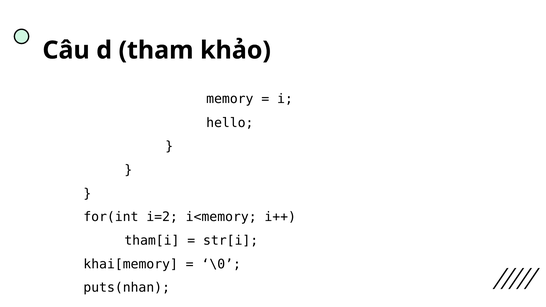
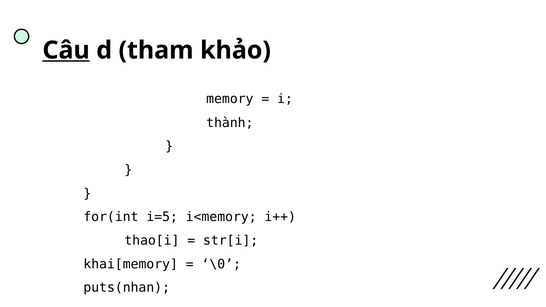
Câu underline: none -> present
hello: hello -> thành
i=2: i=2 -> i=5
tham[i: tham[i -> thao[i
